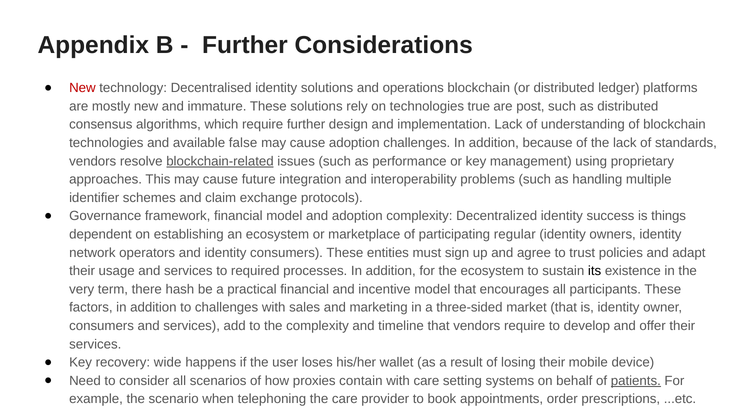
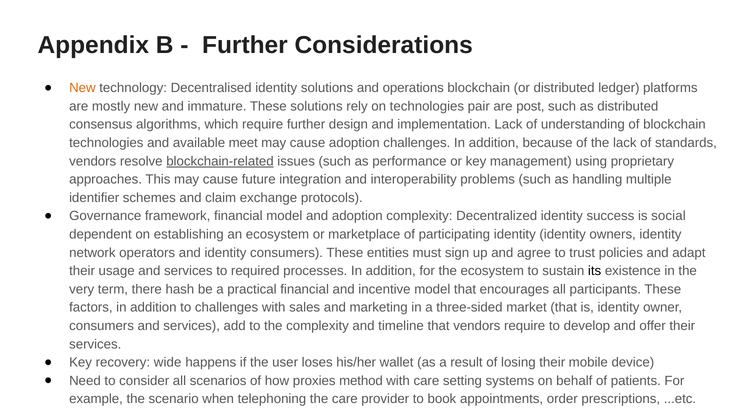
New at (82, 88) colour: red -> orange
true: true -> pair
false: false -> meet
things: things -> social
participating regular: regular -> identity
contain: contain -> method
patients underline: present -> none
